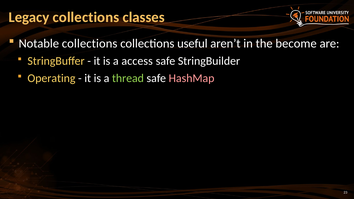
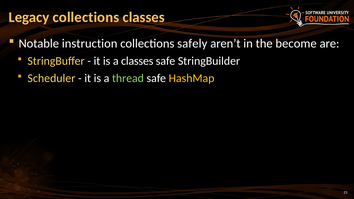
Notable collections: collections -> instruction
useful: useful -> safely
a access: access -> classes
Operating: Operating -> Scheduler
HashMap colour: pink -> yellow
